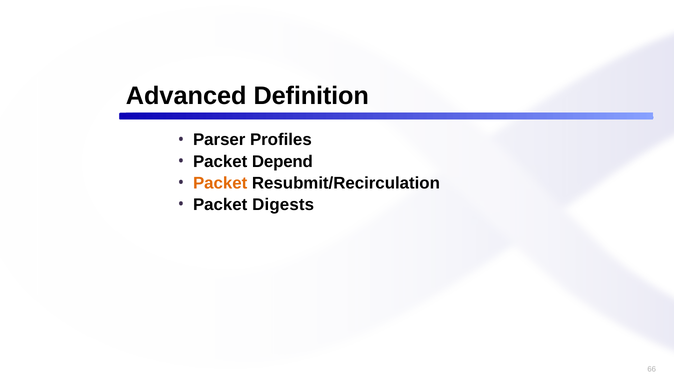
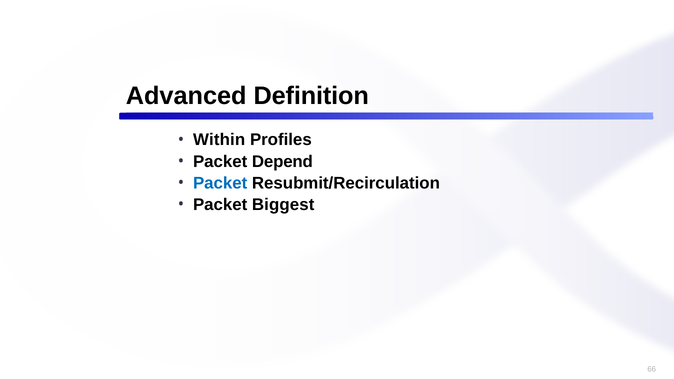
Parser: Parser -> Within
Packet at (220, 183) colour: orange -> blue
Digests: Digests -> Biggest
